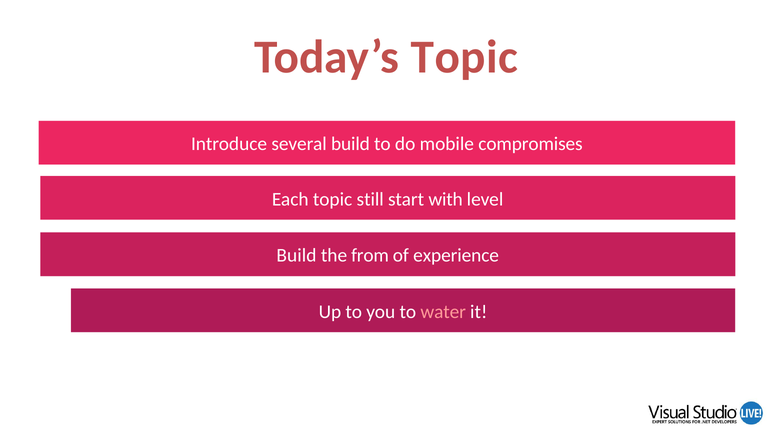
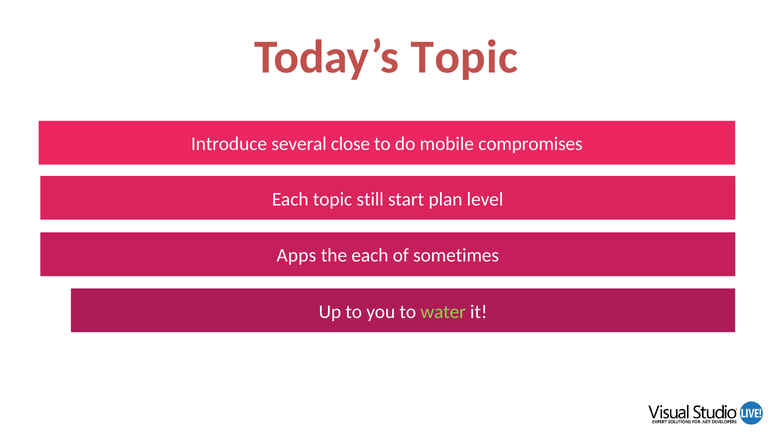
several build: build -> close
with: with -> plan
Build at (296, 256): Build -> Apps
the from: from -> each
experience: experience -> sometimes
water colour: pink -> light green
